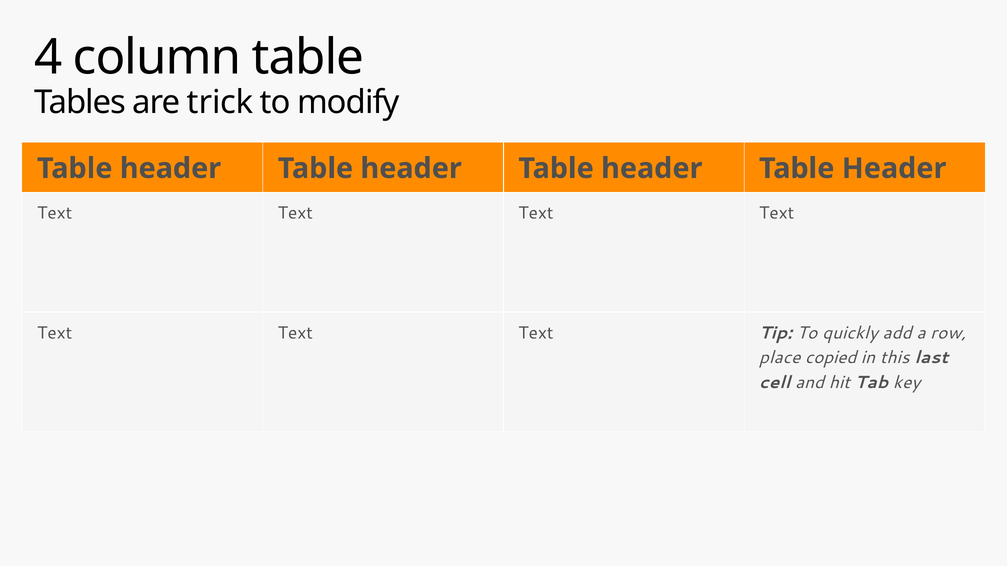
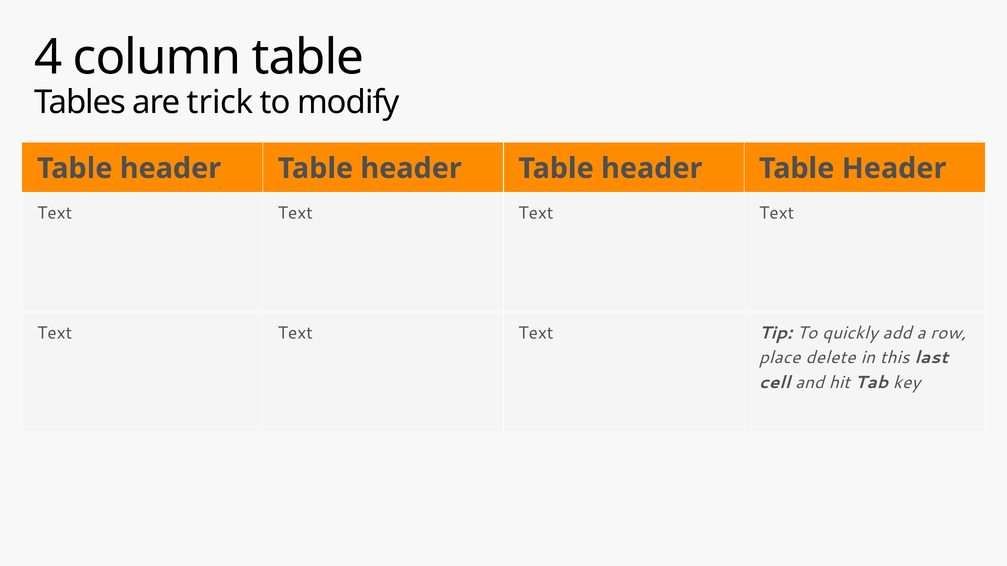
copied: copied -> delete
